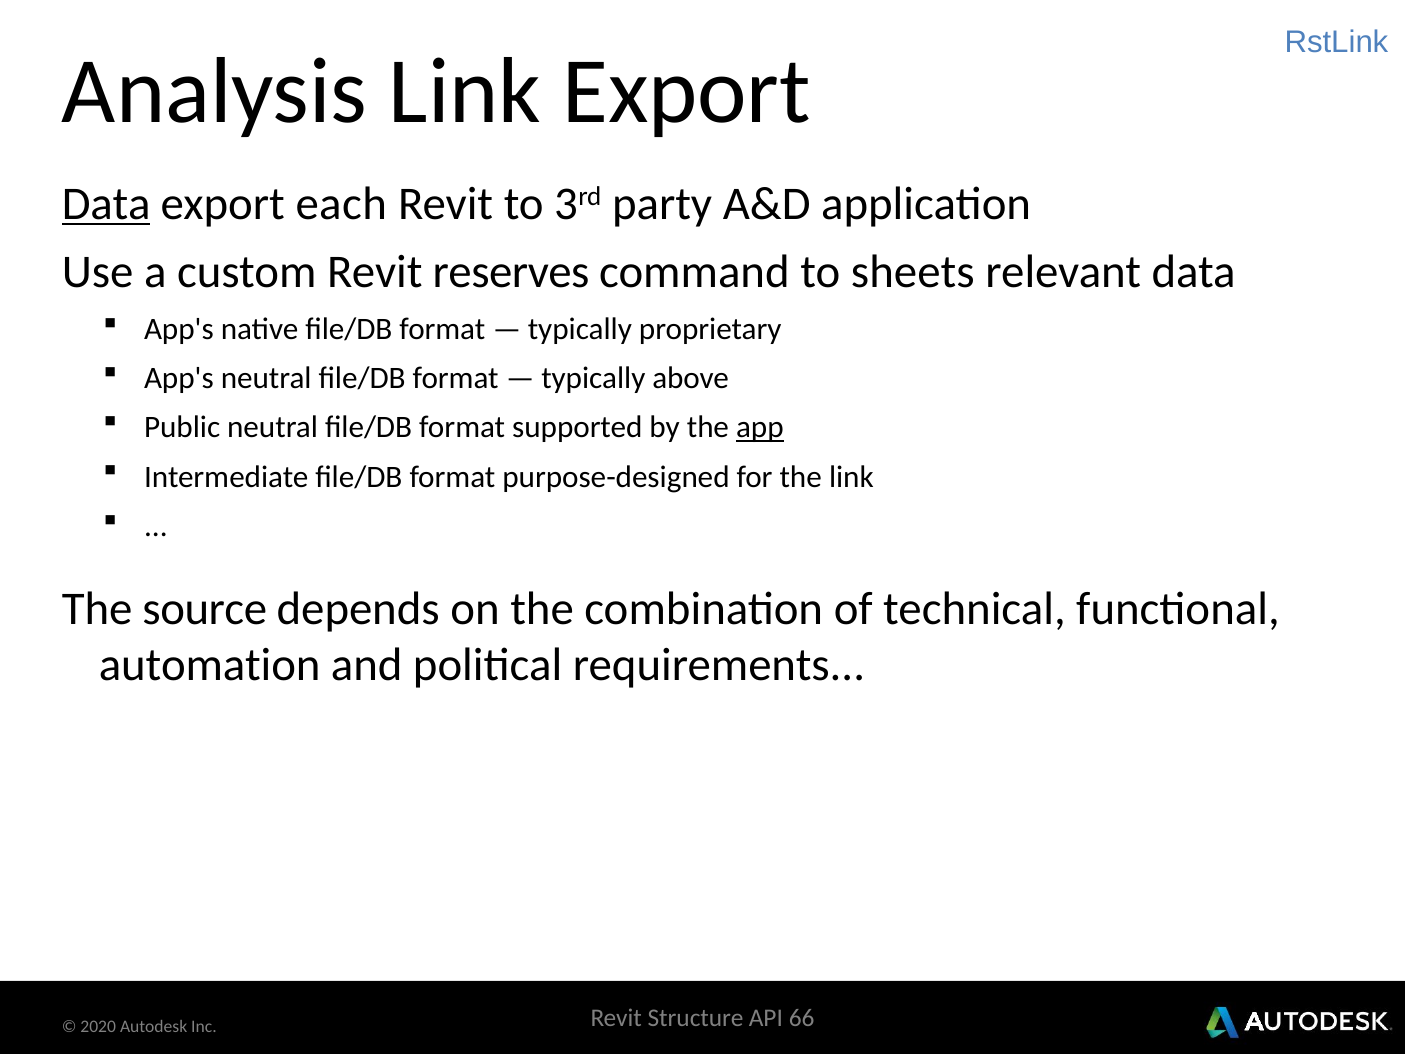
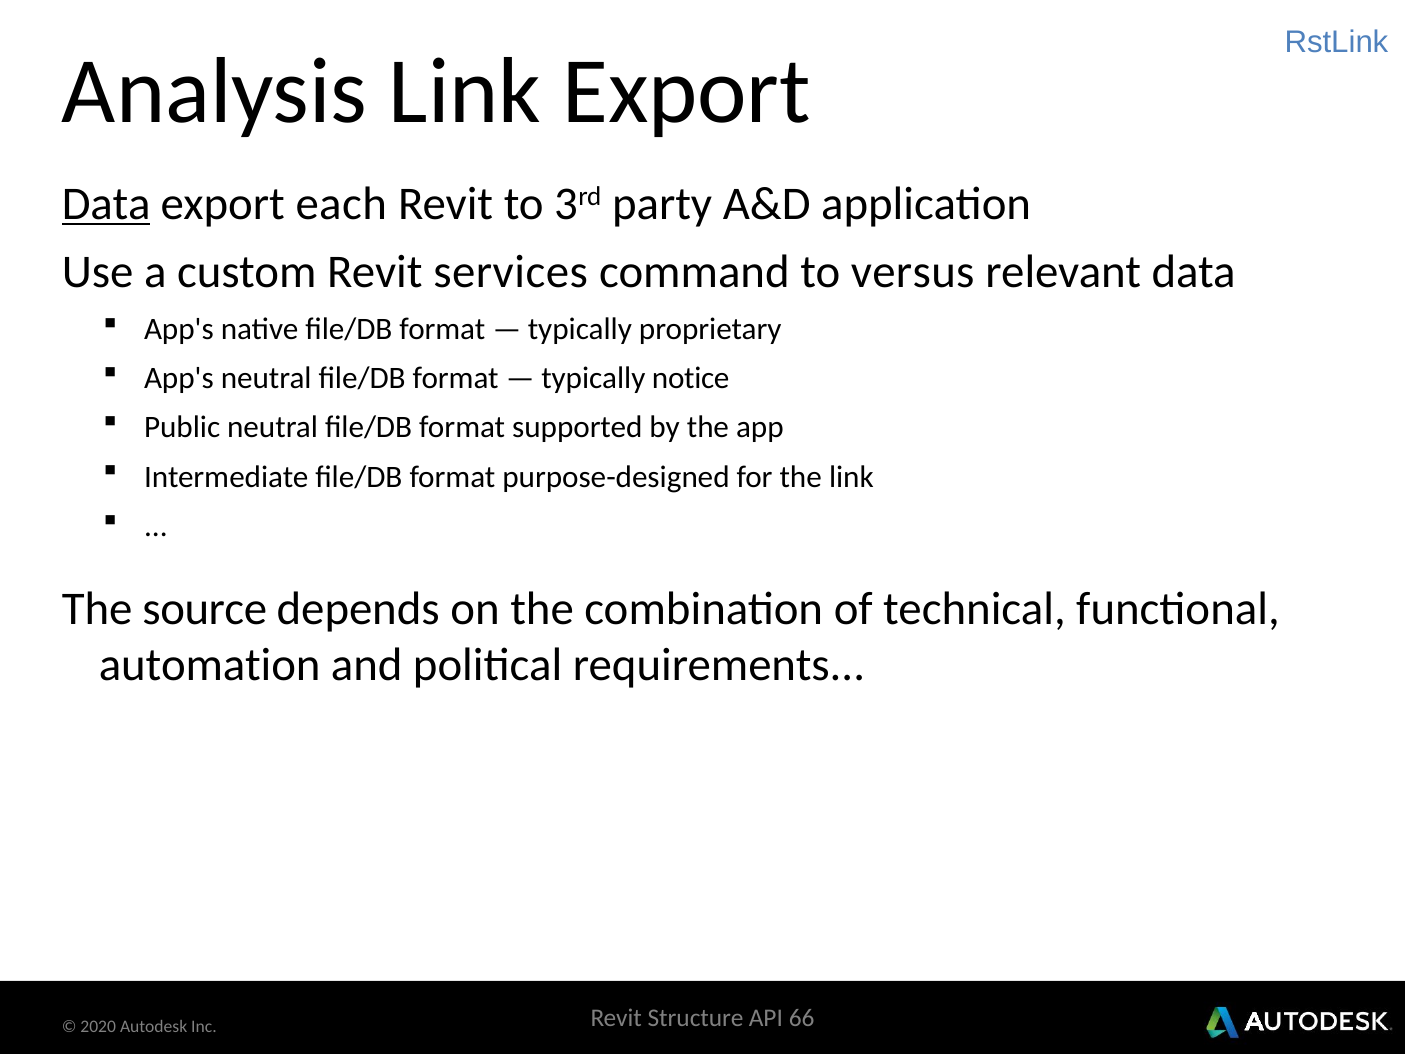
reserves: reserves -> services
sheets: sheets -> versus
above: above -> notice
app underline: present -> none
